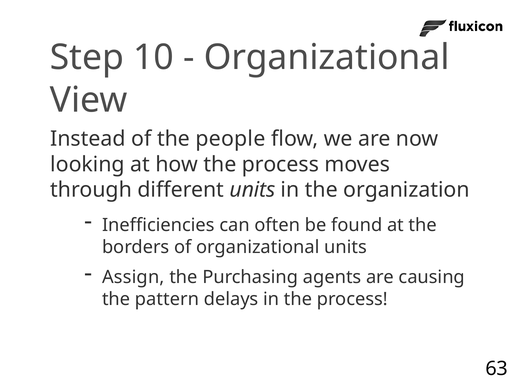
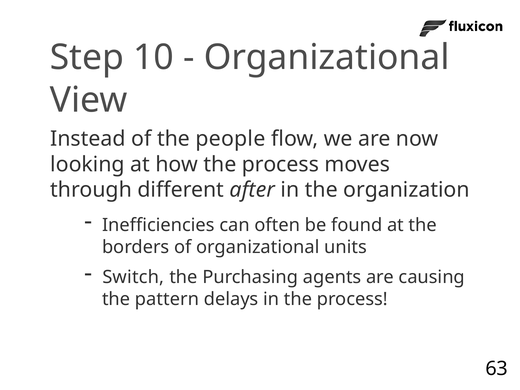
different units: units -> after
Assign: Assign -> Switch
